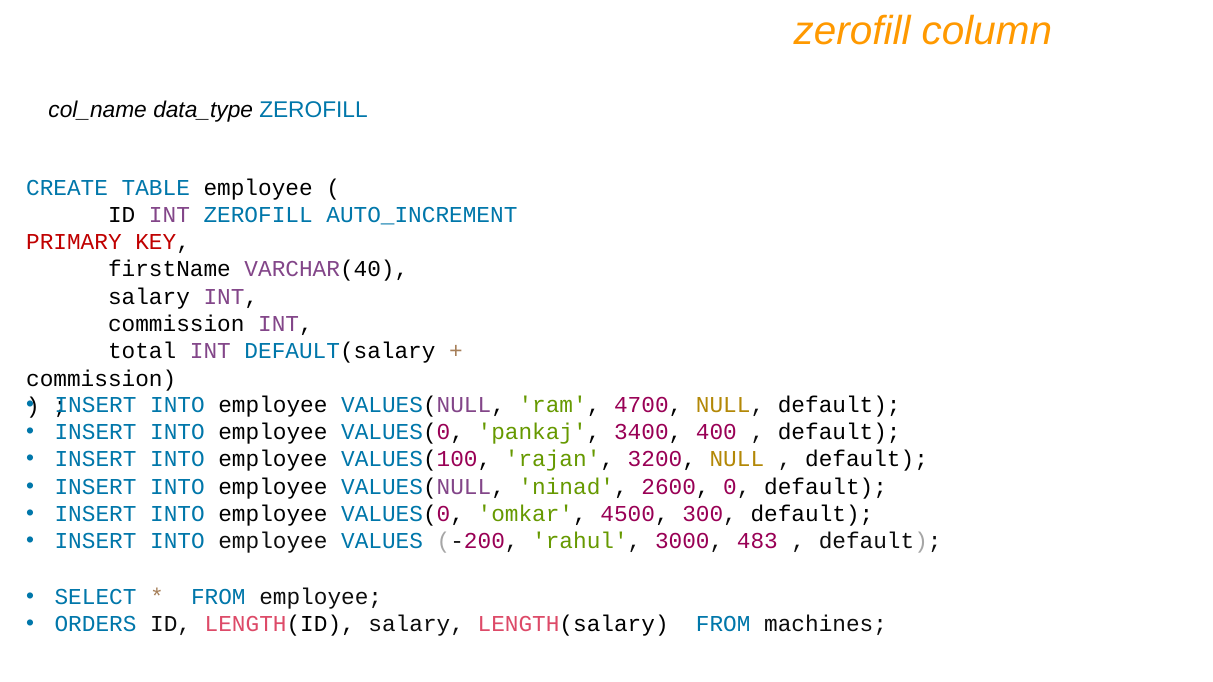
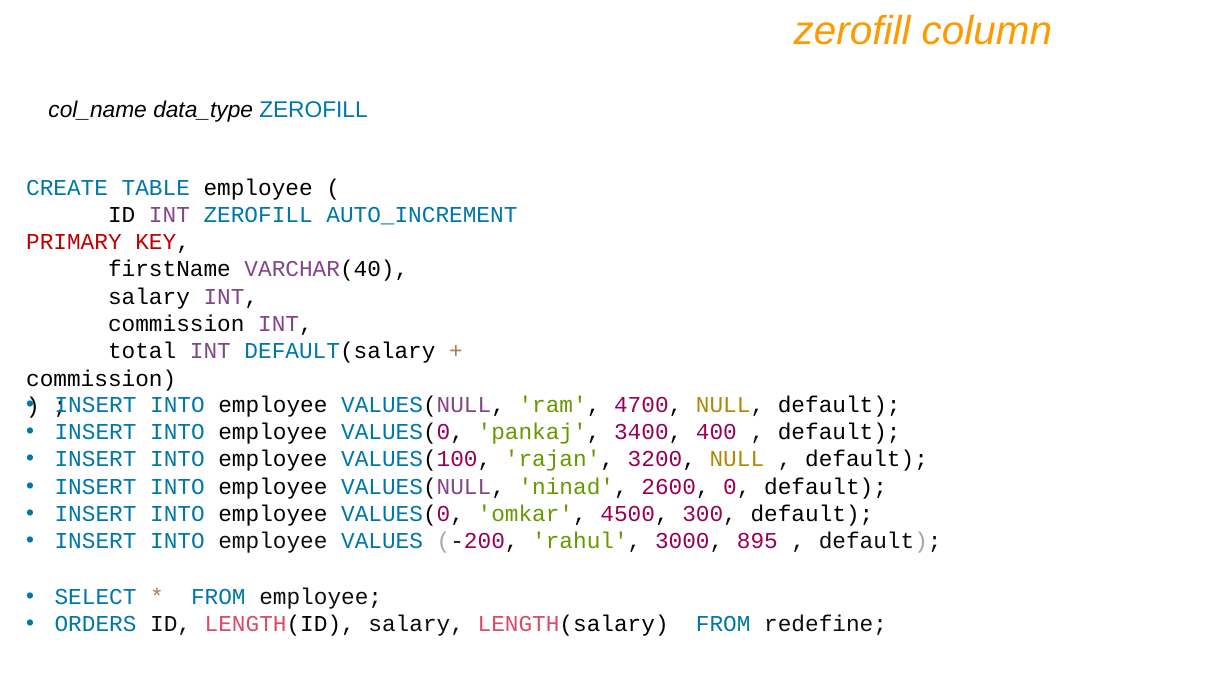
483: 483 -> 895
machines: machines -> redefine
